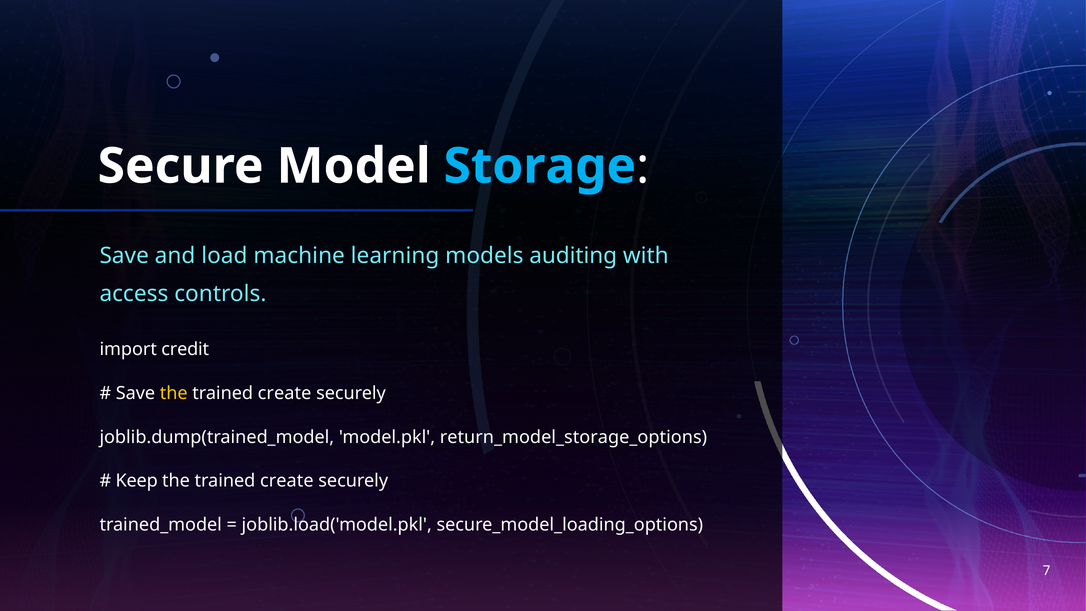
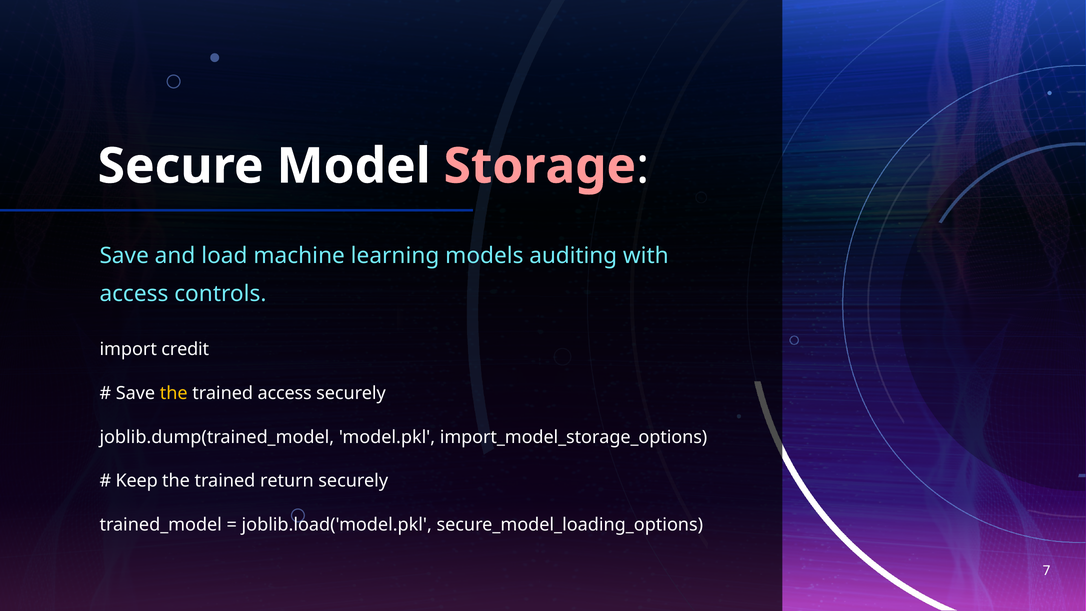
Storage colour: light blue -> pink
create at (285, 393): create -> access
return_model_storage_options: return_model_storage_options -> import_model_storage_options
create at (287, 481): create -> return
